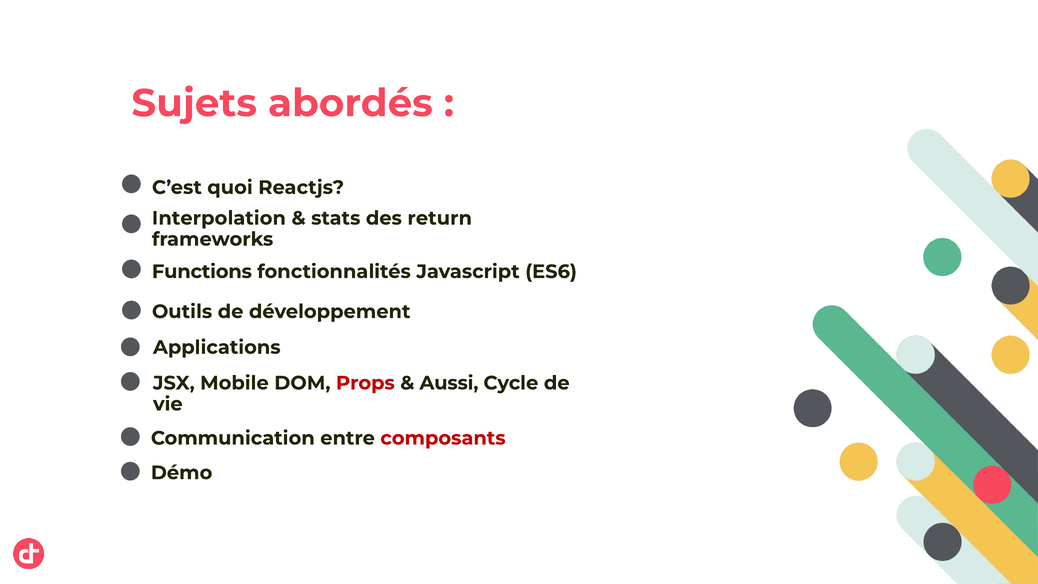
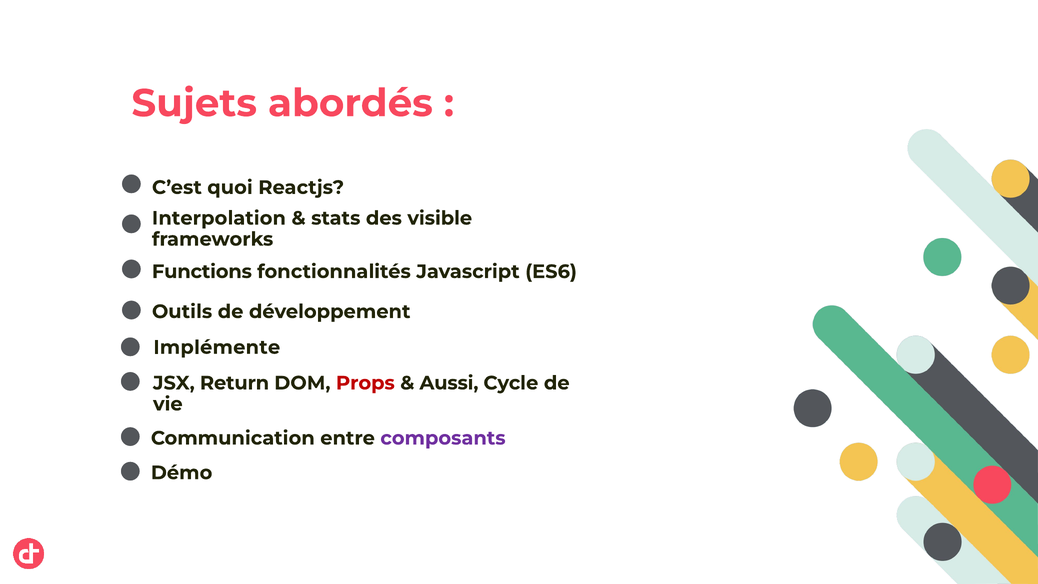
return: return -> visible
Applications: Applications -> Implémente
Mobile: Mobile -> Return
composants colour: red -> purple
